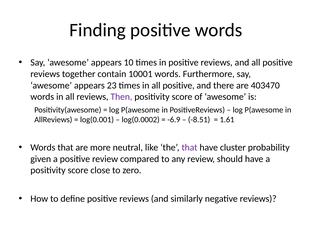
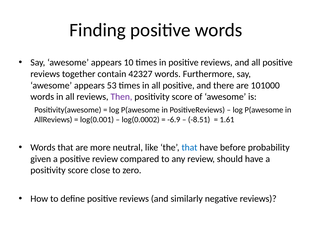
10001: 10001 -> 42327
23: 23 -> 53
403470: 403470 -> 101000
that at (189, 147) colour: purple -> blue
cluster: cluster -> before
